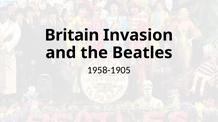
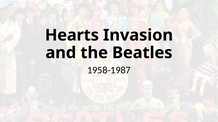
Britain: Britain -> Hearts
1958-1905: 1958-1905 -> 1958-1987
